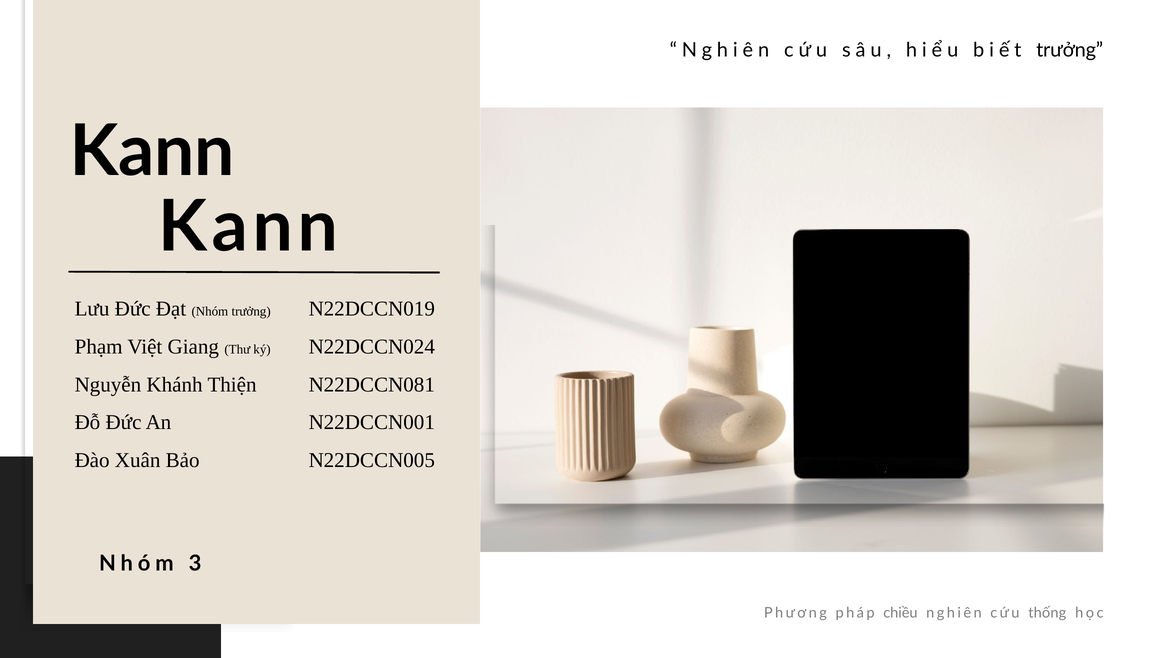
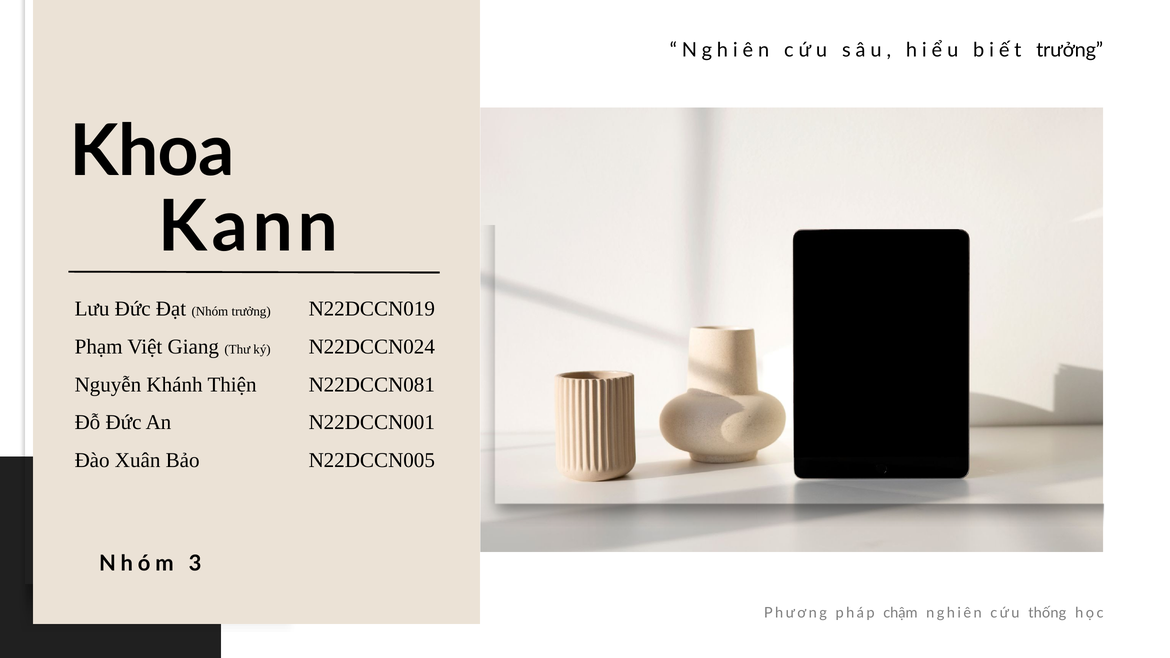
Kann at (152, 151): Kann -> Khoa
chiều: chiều -> chậm
